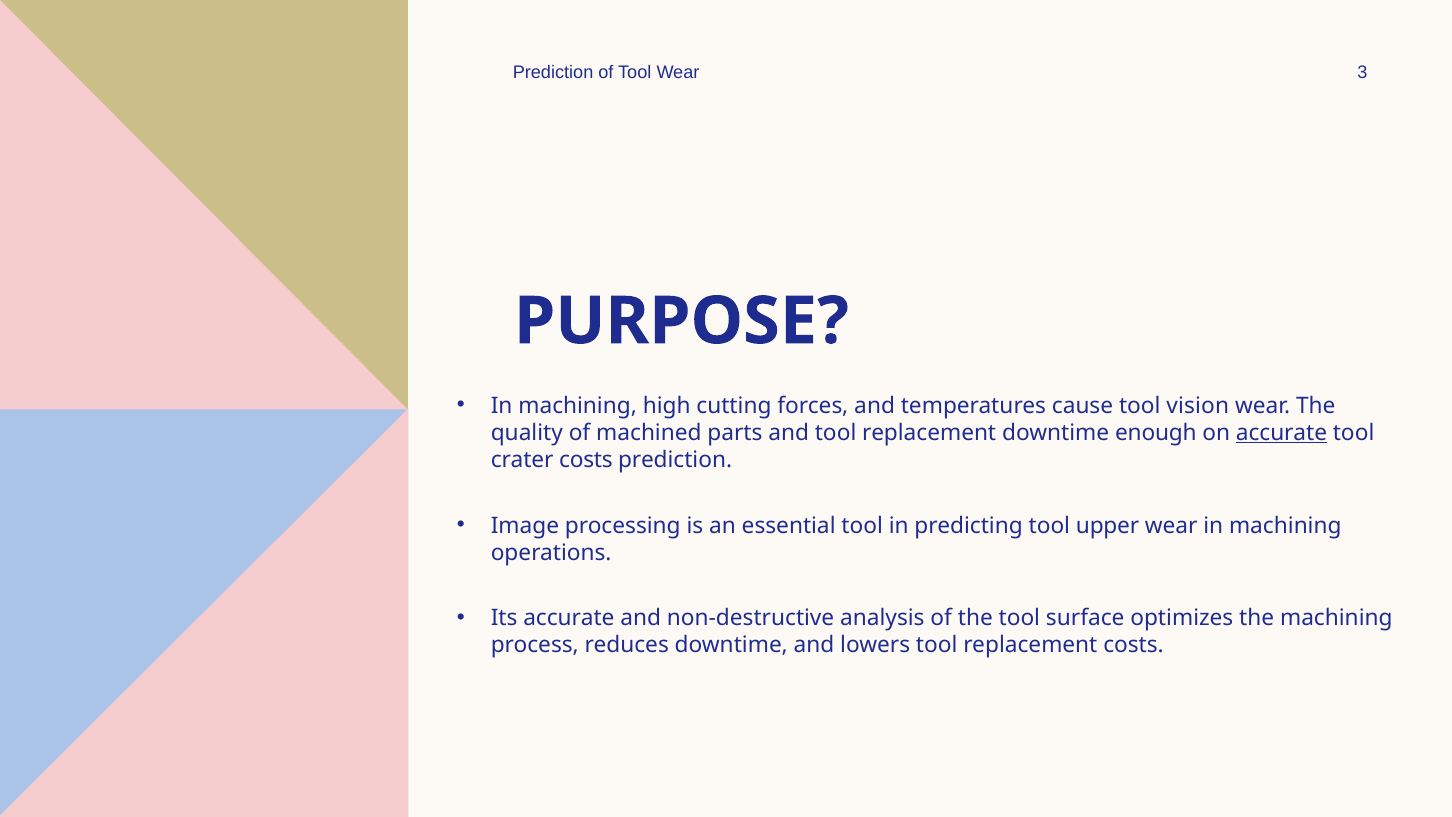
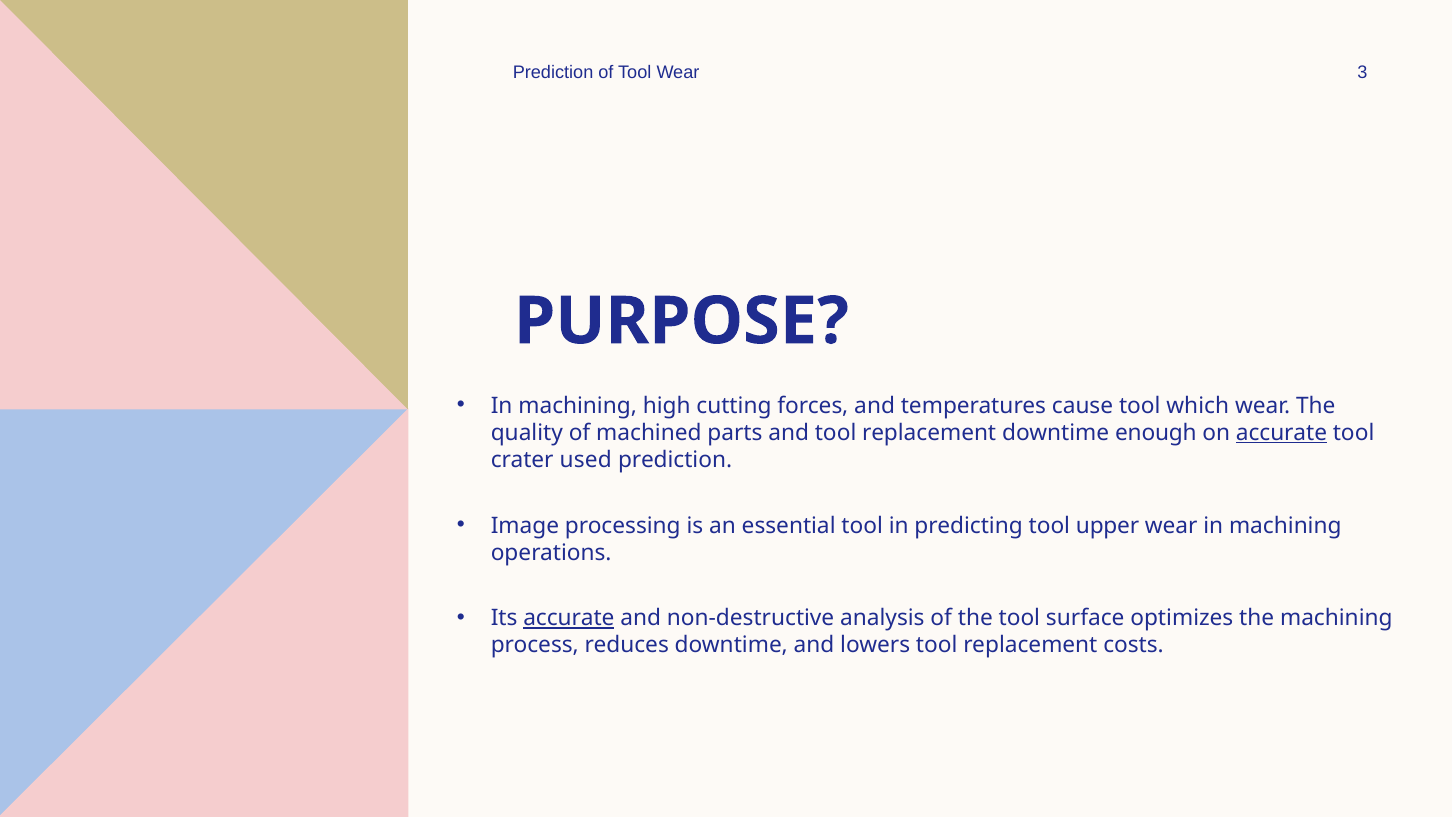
vision: vision -> which
crater costs: costs -> used
accurate at (569, 618) underline: none -> present
